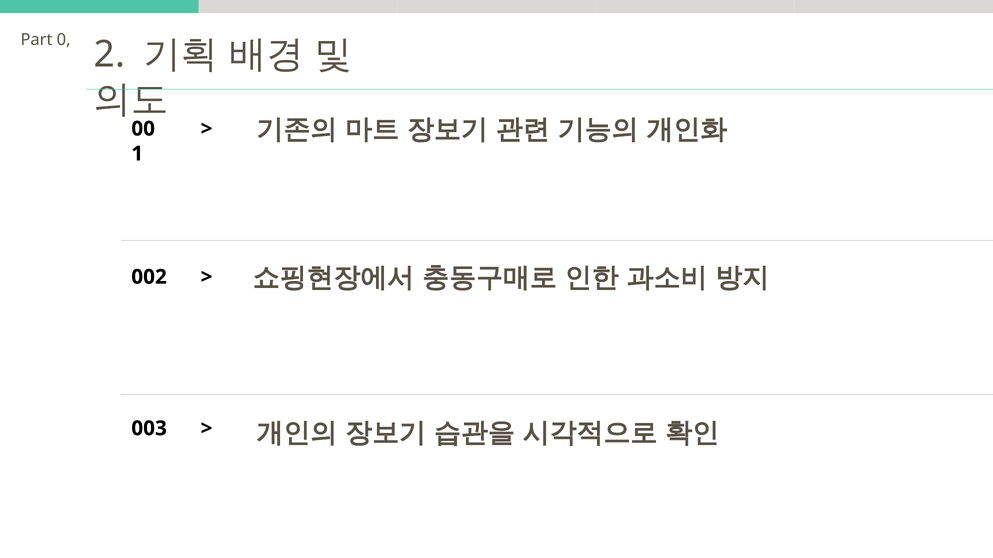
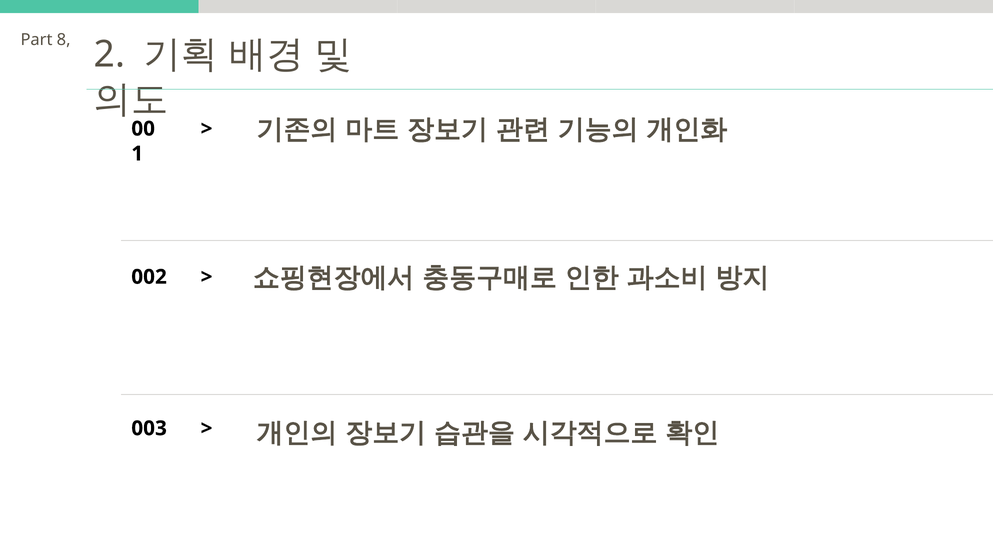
0: 0 -> 8
